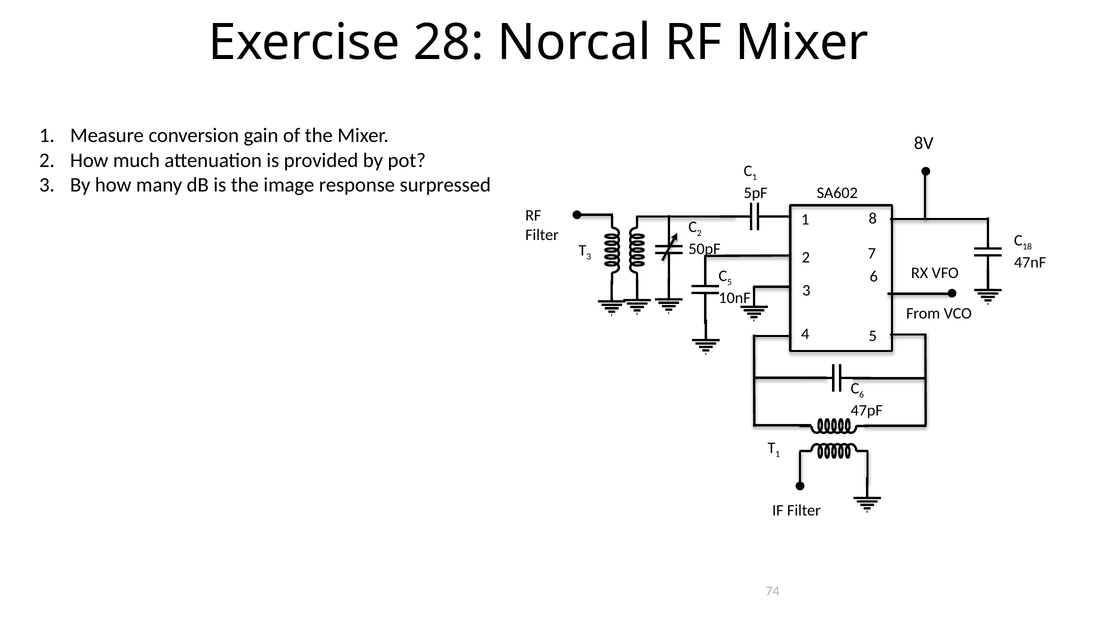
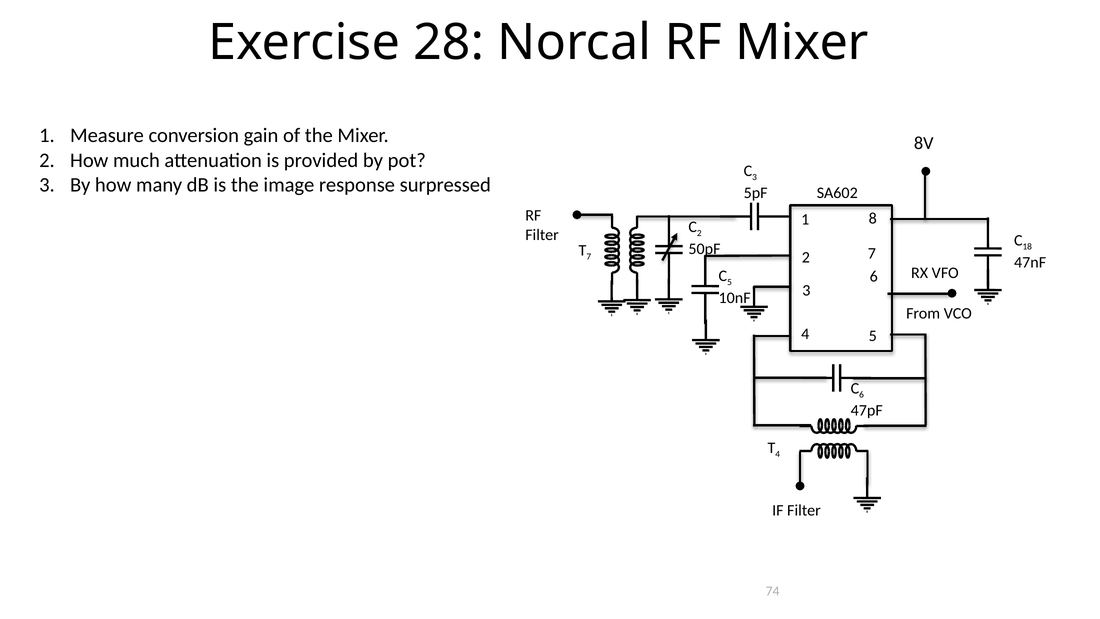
1 at (755, 177): 1 -> 3
3 at (589, 257): 3 -> 7
1 at (778, 454): 1 -> 4
